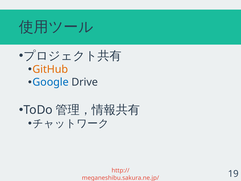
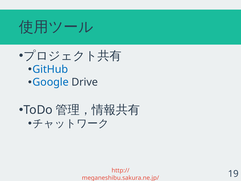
GitHub colour: orange -> blue
